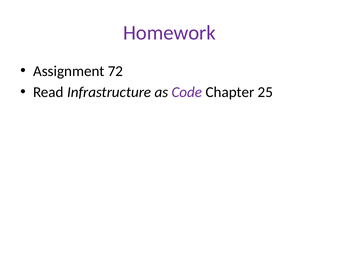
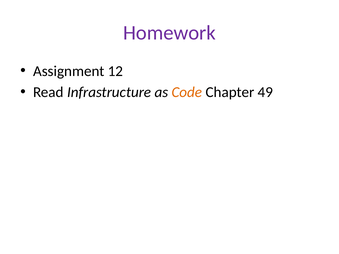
72: 72 -> 12
Code colour: purple -> orange
25: 25 -> 49
